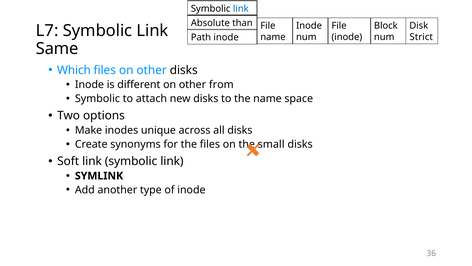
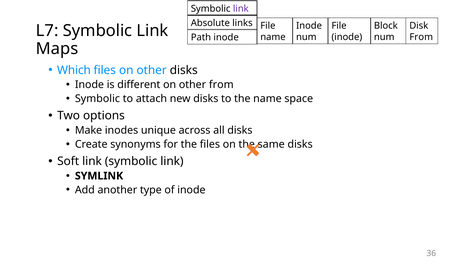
link at (241, 9) colour: blue -> purple
than: than -> links
Strict at (421, 37): Strict -> From
Same: Same -> Maps
small: small -> same
